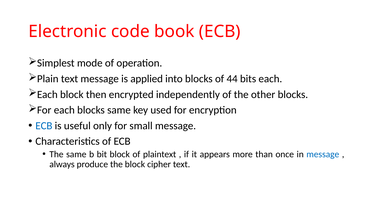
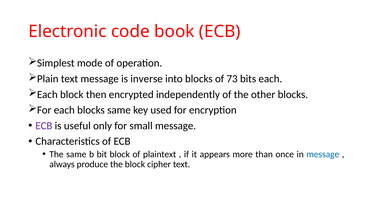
applied: applied -> inverse
44: 44 -> 73
ECB at (44, 126) colour: blue -> purple
